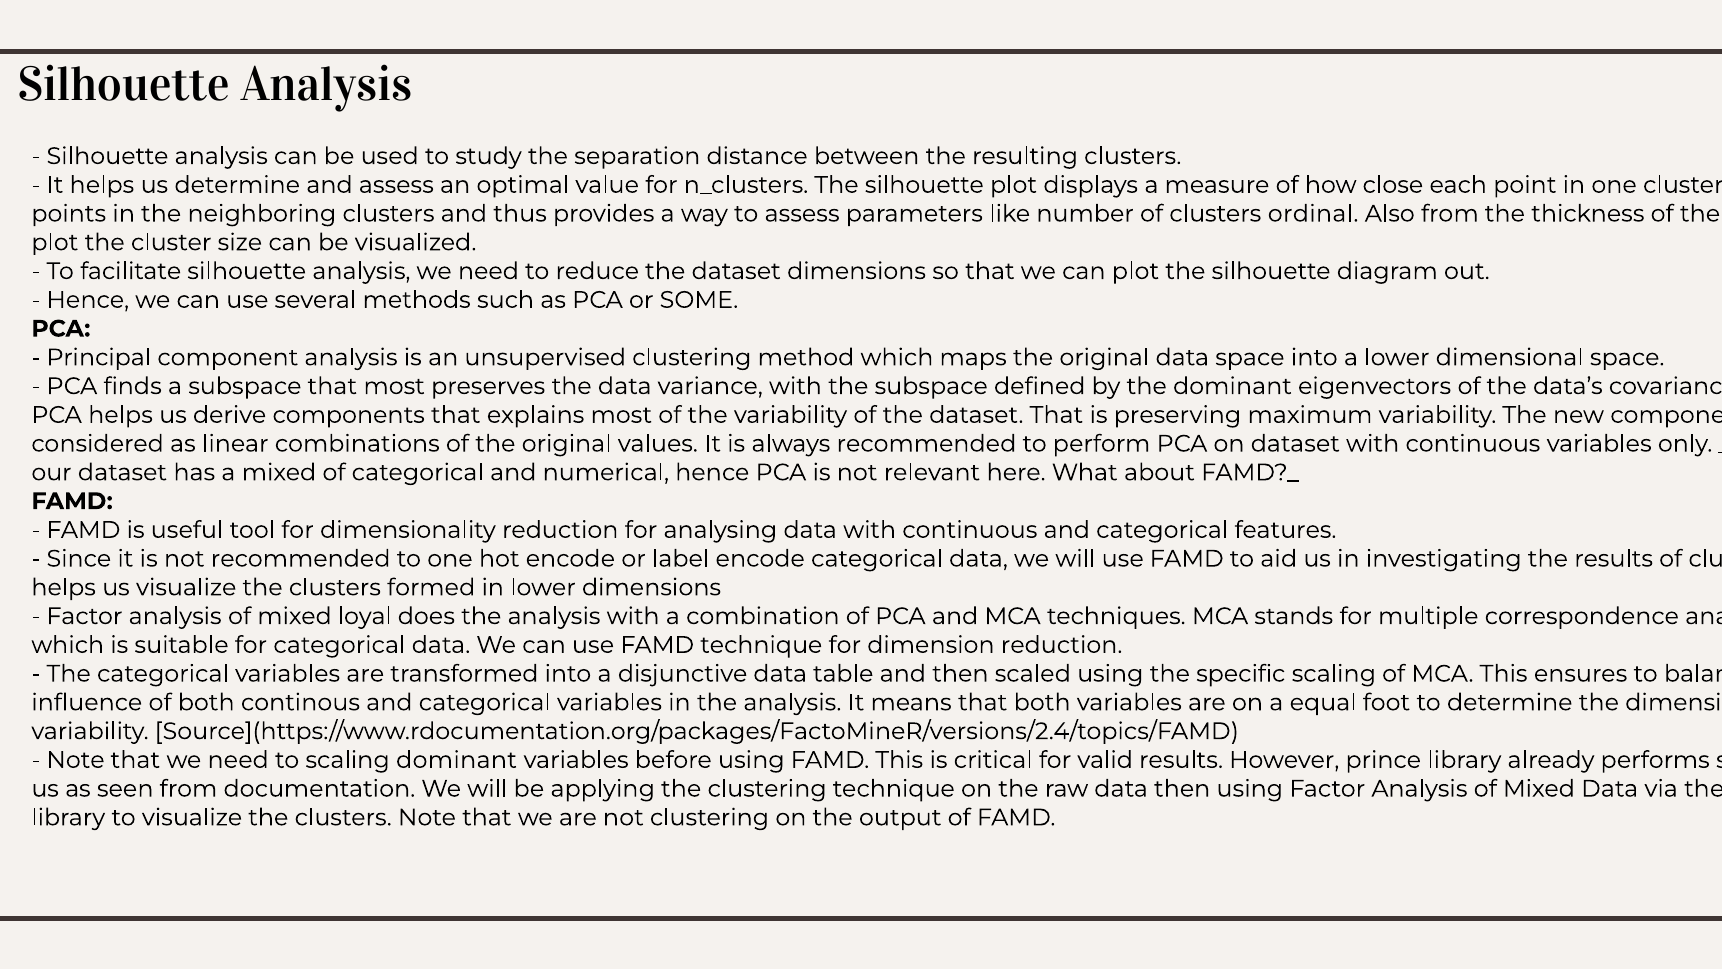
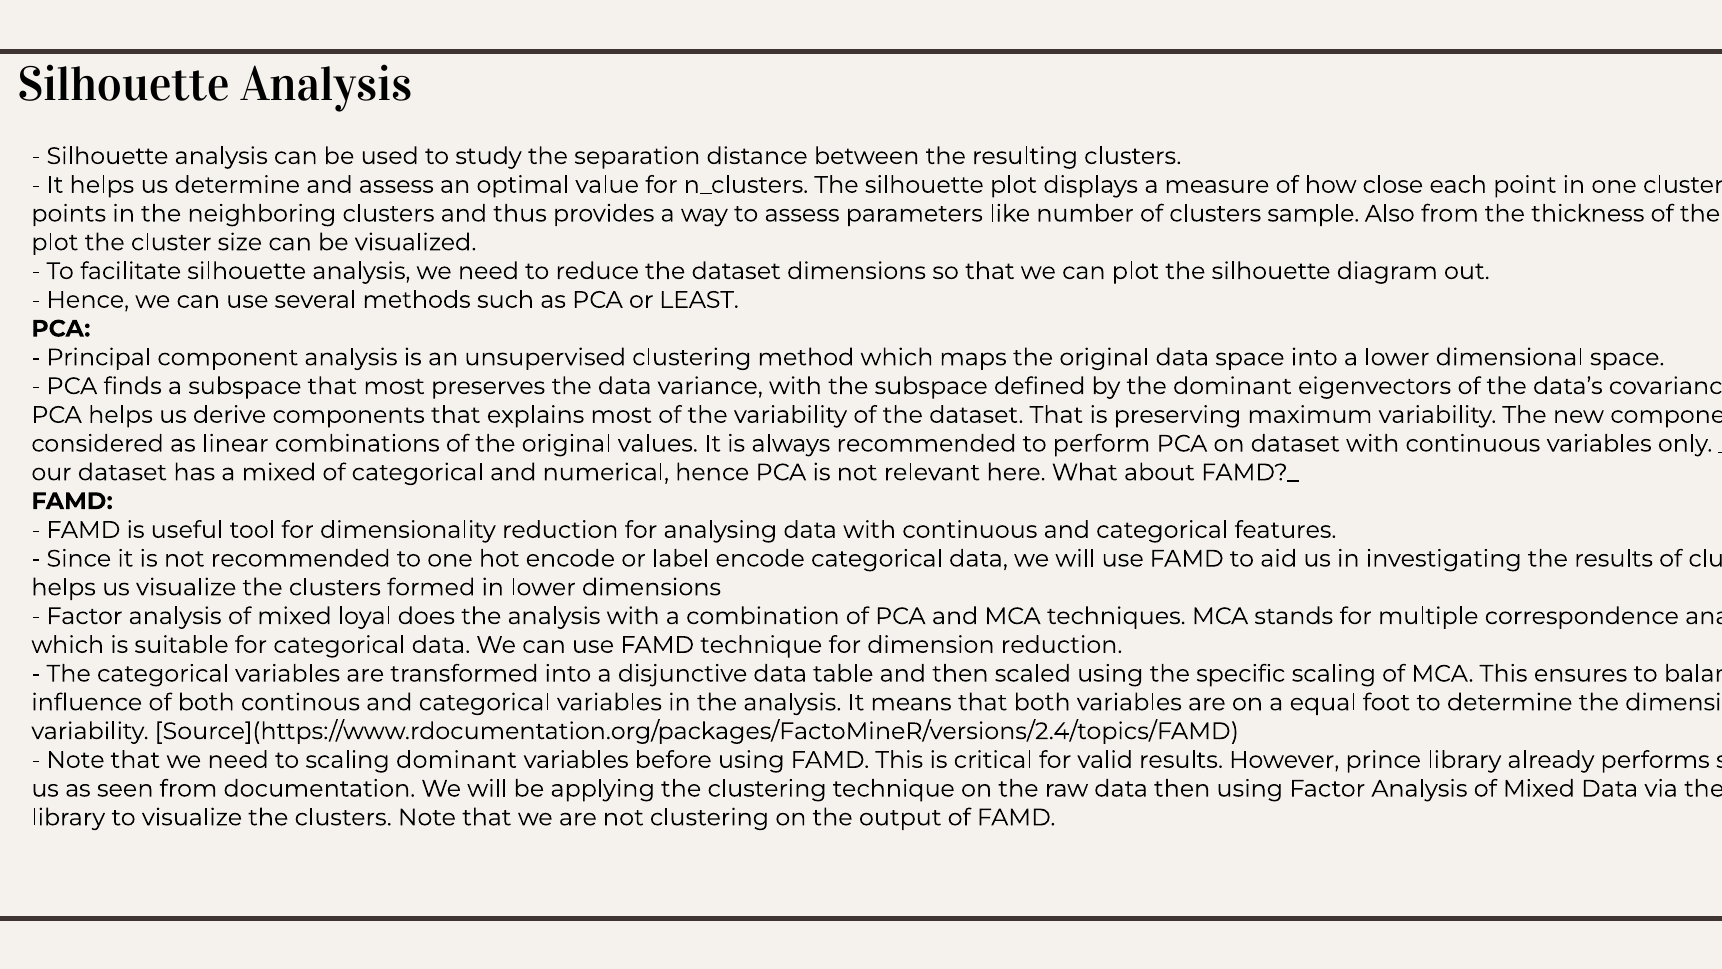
ordinal: ordinal -> sample
SOME: SOME -> LEAST
